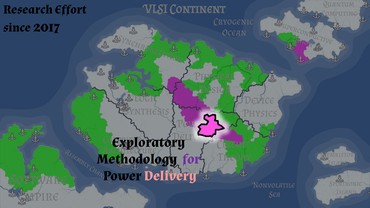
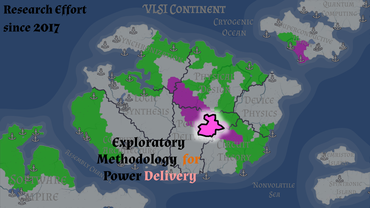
for colour: purple -> orange
